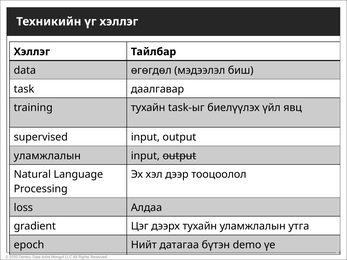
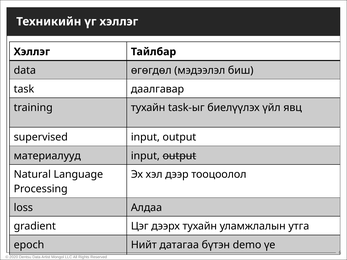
уламжлалын at (47, 156): уламжлалын -> материалууд
